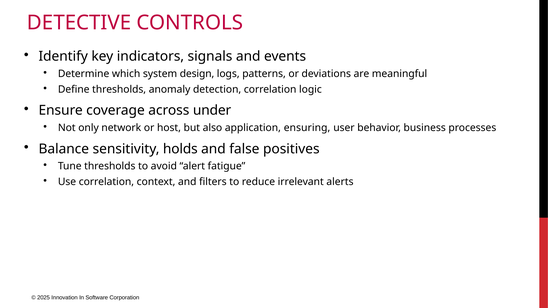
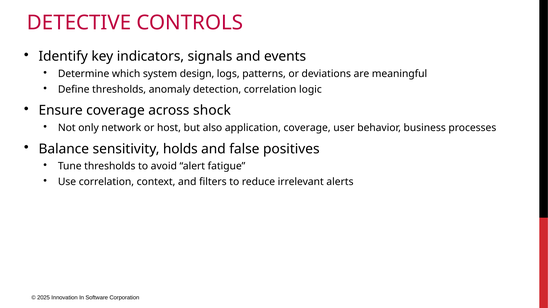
under: under -> shock
application ensuring: ensuring -> coverage
